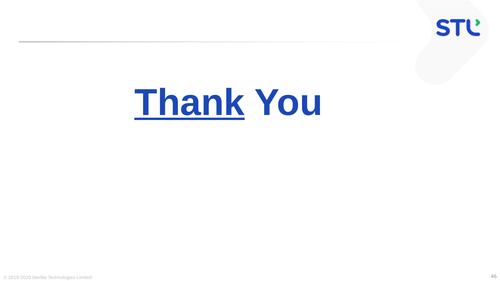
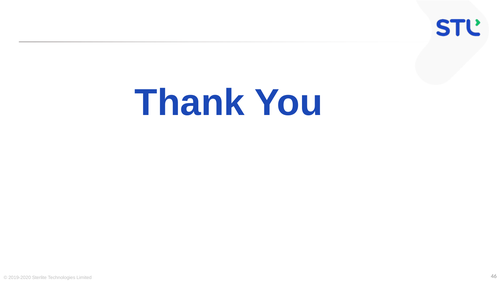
Thank underline: present -> none
